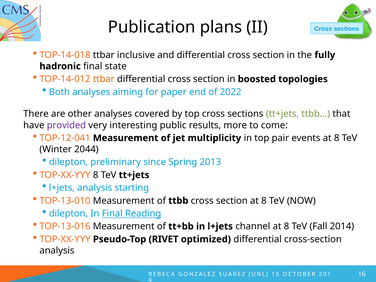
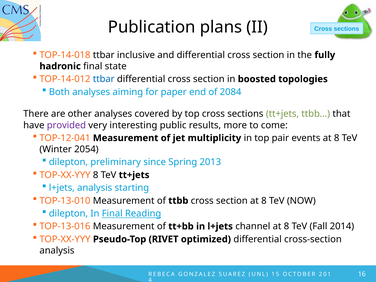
ttbar at (104, 79) colour: orange -> blue
2022: 2022 -> 2084
2044: 2044 -> 2054
